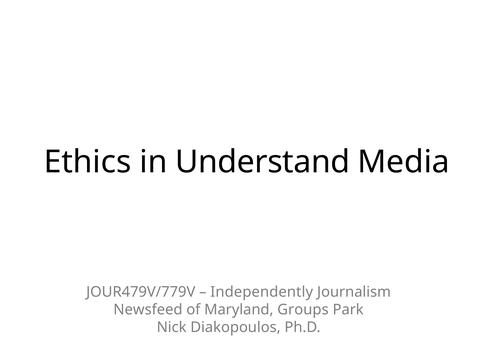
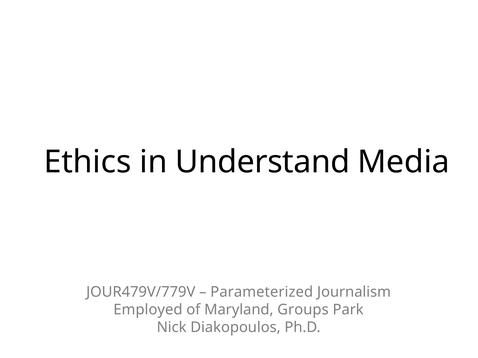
Independently: Independently -> Parameterized
Newsfeed: Newsfeed -> Employed
